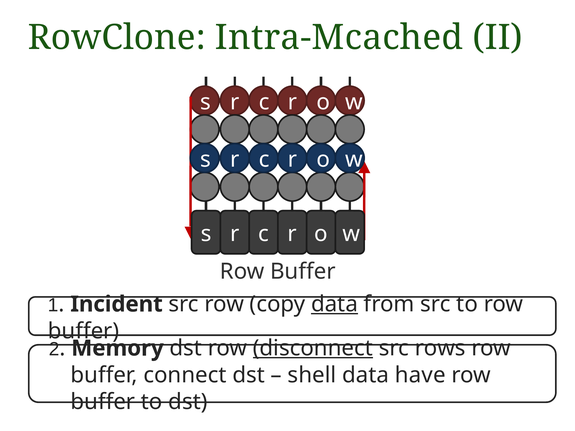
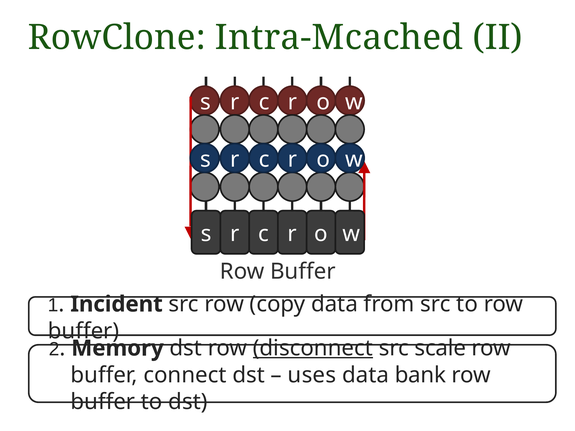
data at (334, 304) underline: present -> none
rows: rows -> scale
shell: shell -> uses
have: have -> bank
